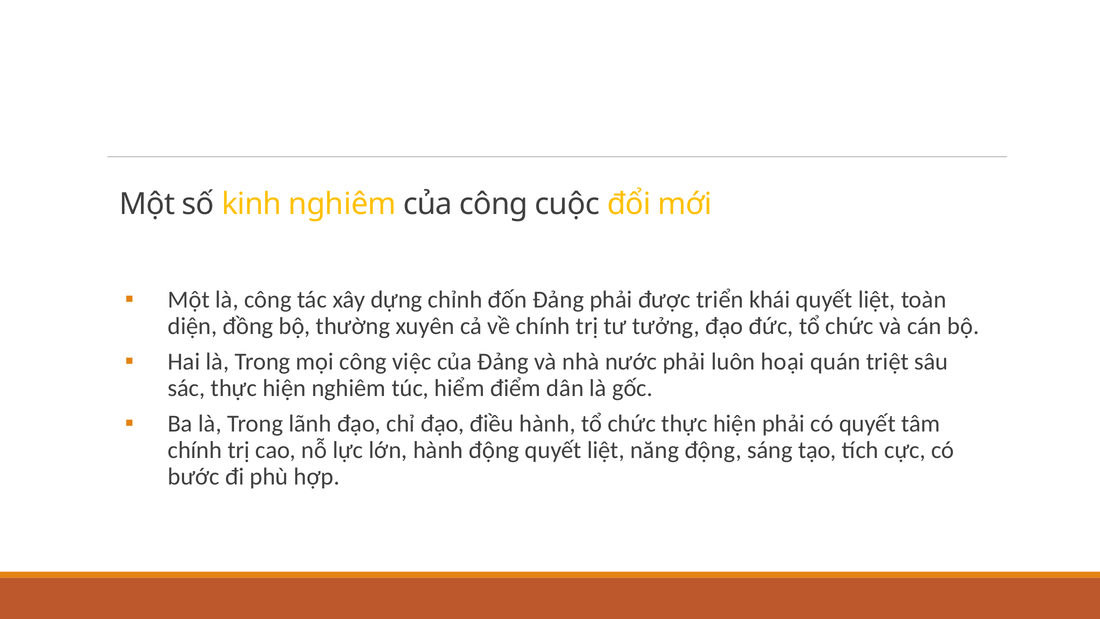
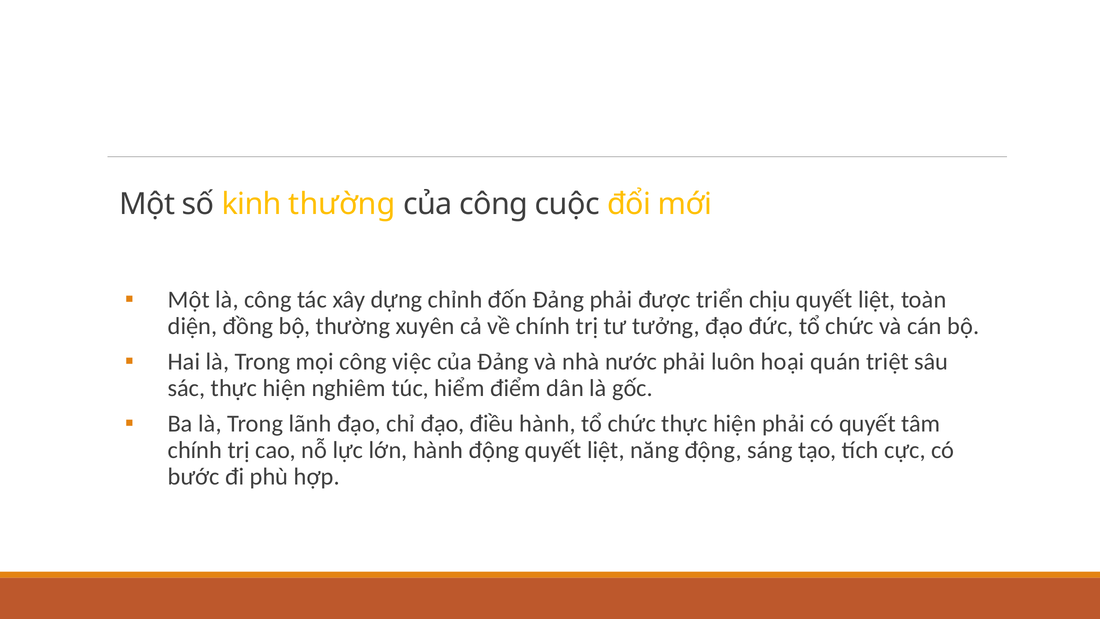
kinh nghiêm: nghiêm -> thường
khái: khái -> chịu
